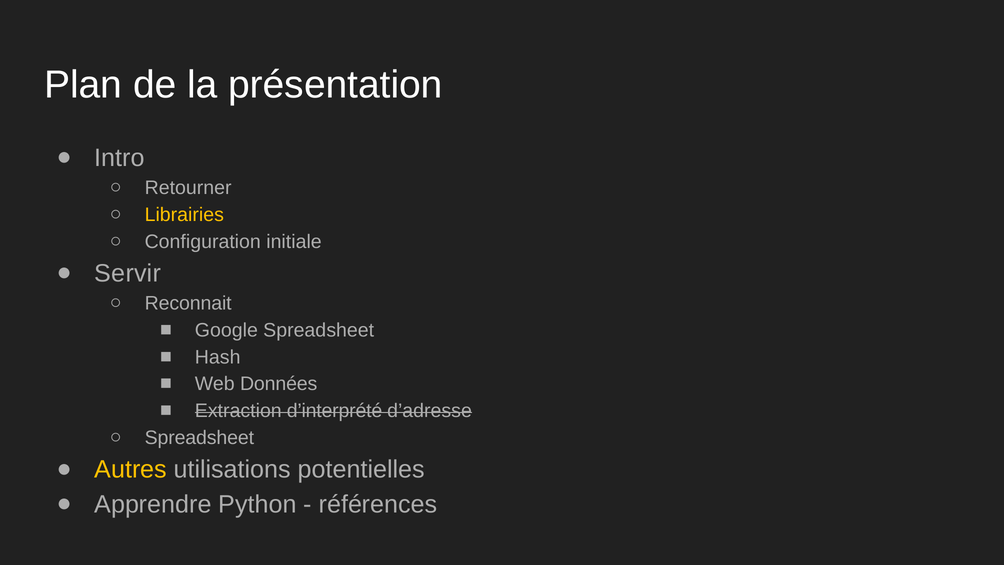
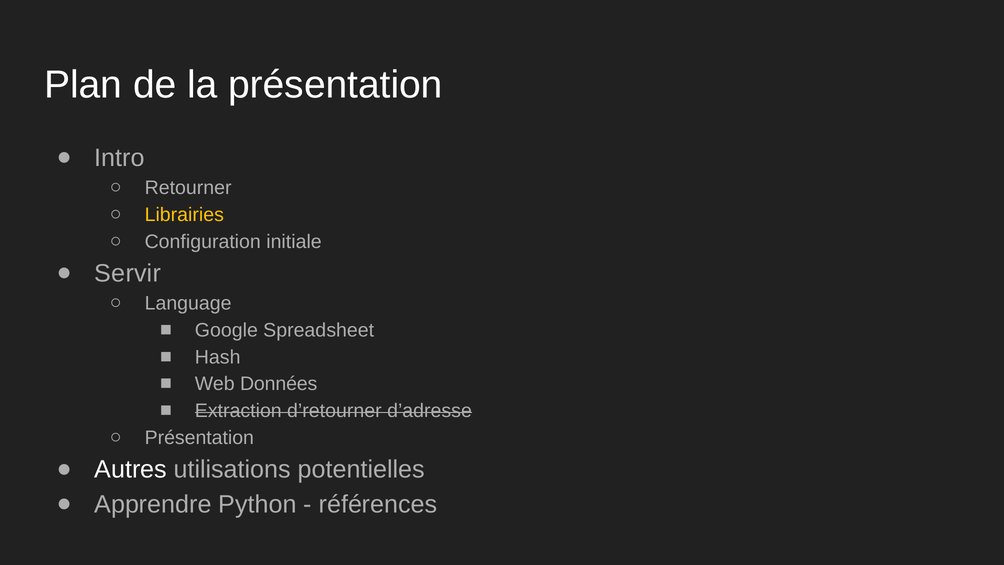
Reconnait: Reconnait -> Language
d’interprété: d’interprété -> d’retourner
Spreadsheet at (199, 438): Spreadsheet -> Présentation
Autres colour: yellow -> white
